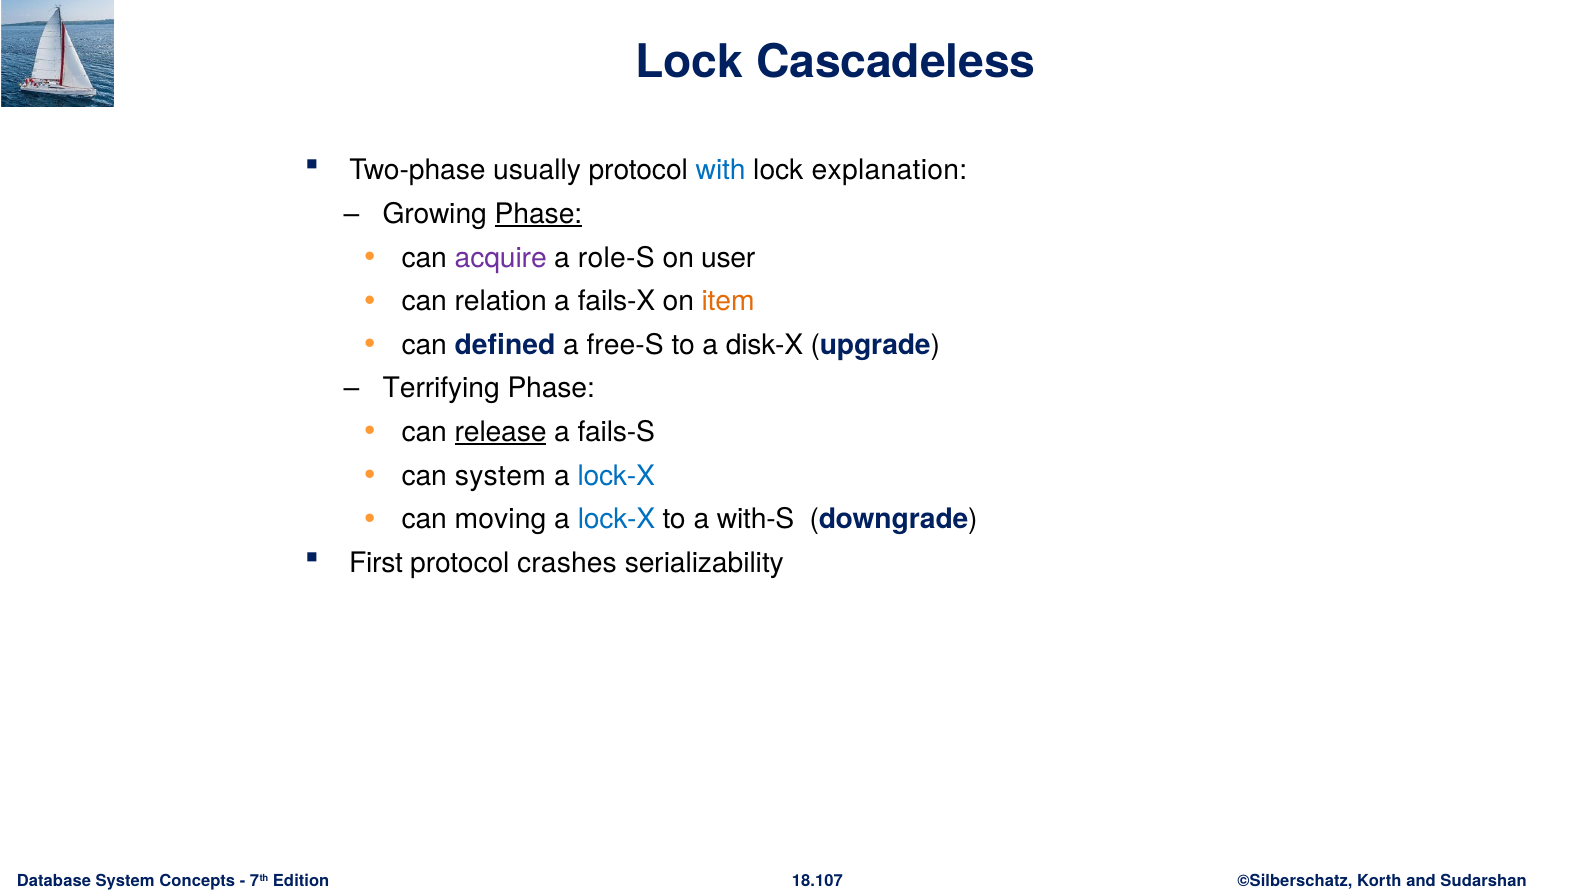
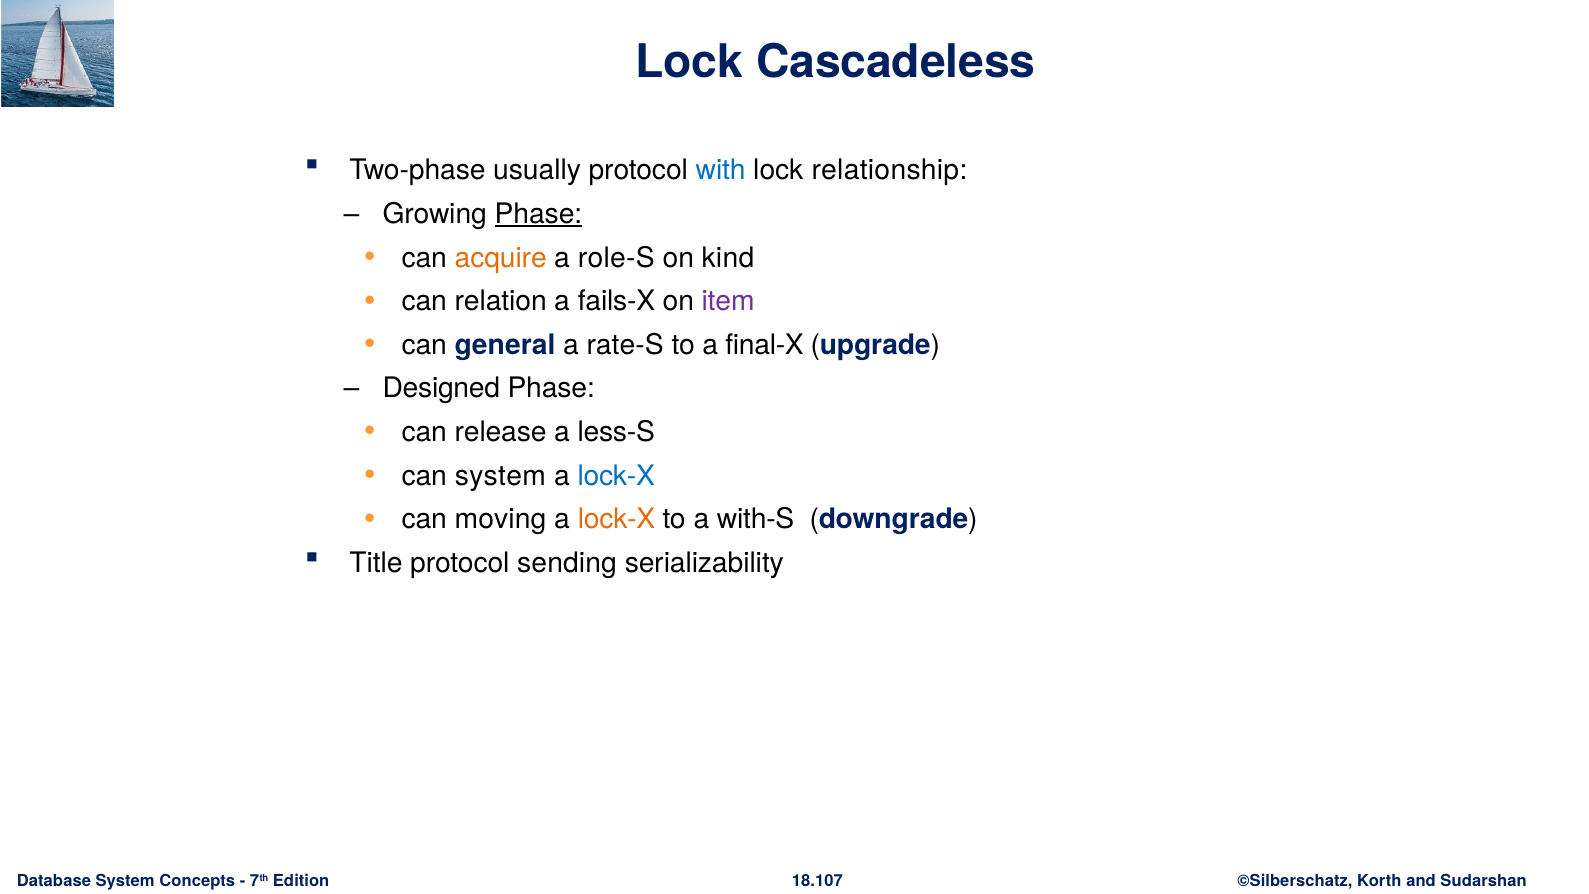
explanation: explanation -> relationship
acquire colour: purple -> orange
user: user -> kind
item colour: orange -> purple
defined: defined -> general
free-S: free-S -> rate-S
disk-X: disk-X -> final-X
Terrifying: Terrifying -> Designed
release underline: present -> none
fails-S: fails-S -> less-S
lock-X at (617, 519) colour: blue -> orange
First: First -> Title
crashes: crashes -> sending
